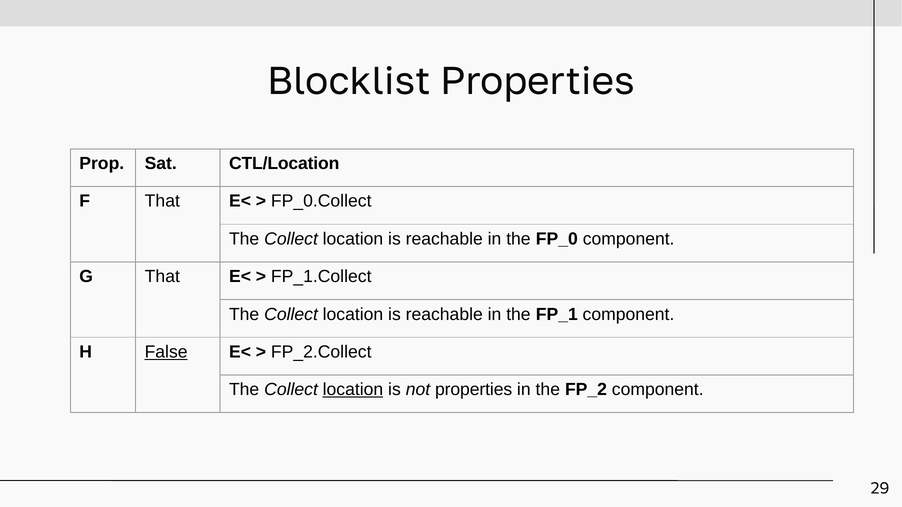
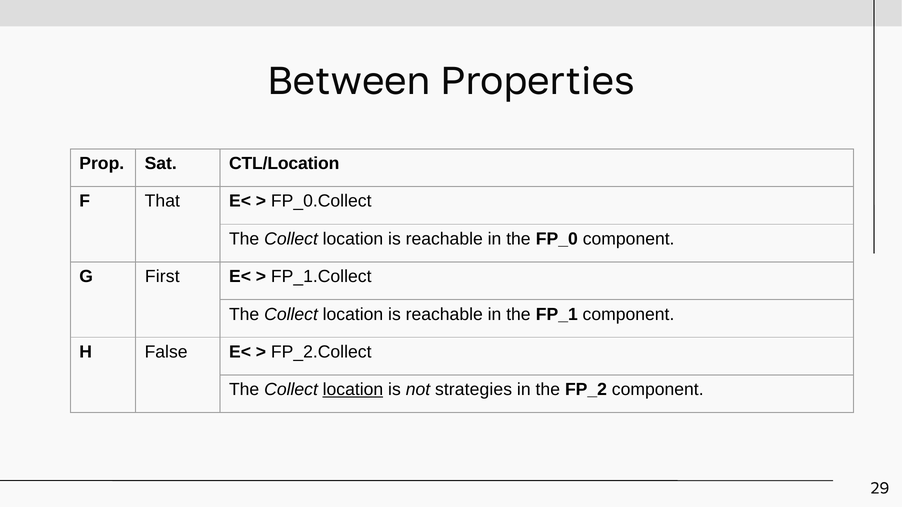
Blocklist: Blocklist -> Between
G That: That -> First
False underline: present -> none
not properties: properties -> strategies
